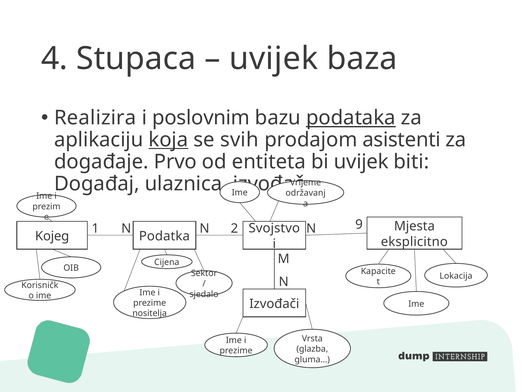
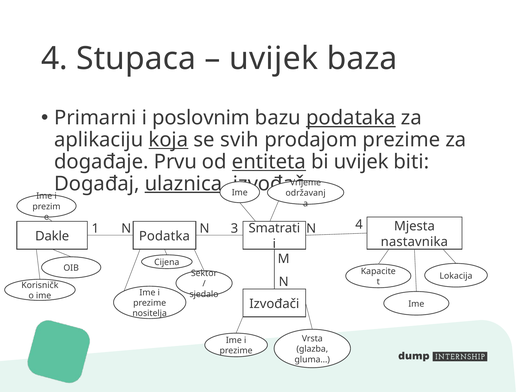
Realizira: Realizira -> Primarni
prodajom asistenti: asistenti -> prezime
Prvo: Prvo -> Prvu
entiteta underline: none -> present
ulaznica underline: none -> present
2: 2 -> 3
Svojstvo: Svojstvo -> Smatrati
N 9: 9 -> 4
Kojeg: Kojeg -> Dakle
eksplicitno: eksplicitno -> nastavnika
